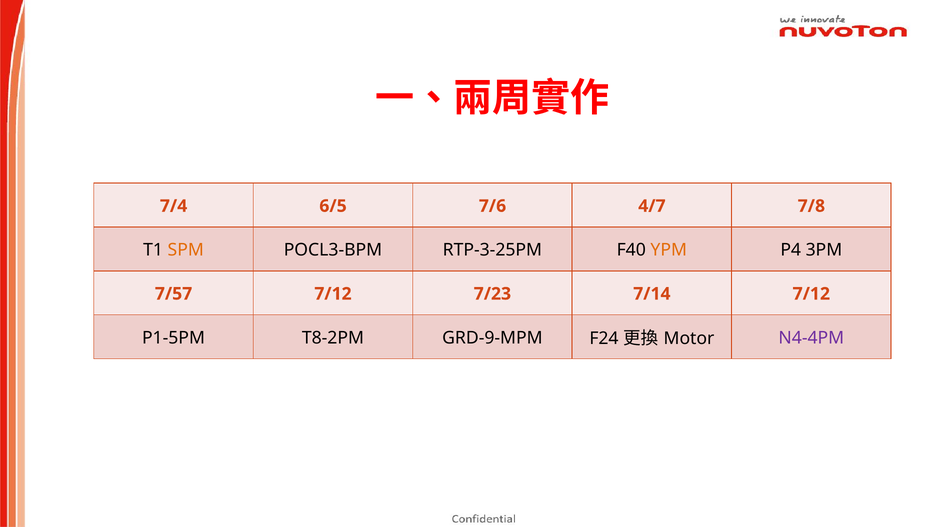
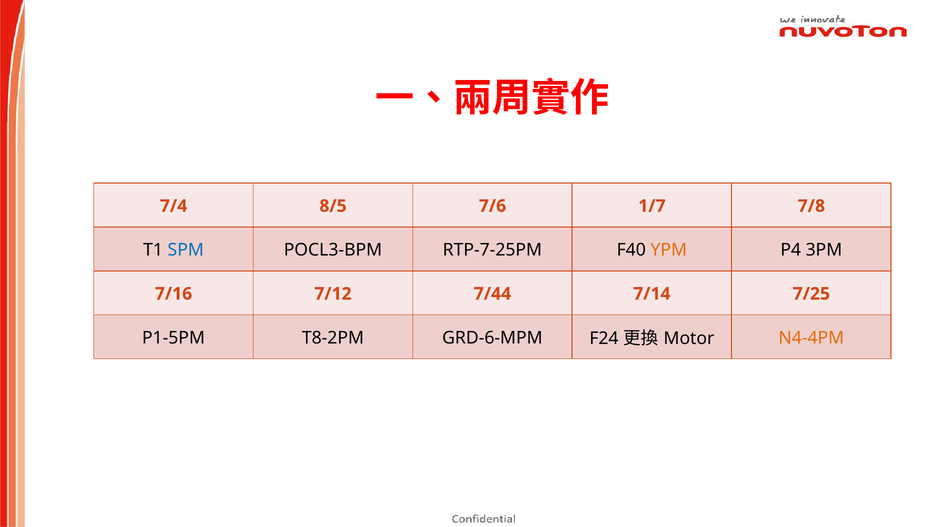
6/5: 6/5 -> 8/5
4/7: 4/7 -> 1/7
SPM colour: orange -> blue
RTP-3-25PM: RTP-3-25PM -> RTP-7-25PM
7/57: 7/57 -> 7/16
7/23: 7/23 -> 7/44
7/14 7/12: 7/12 -> 7/25
GRD-9-MPM: GRD-9-MPM -> GRD-6-MPM
N4-4PM colour: purple -> orange
